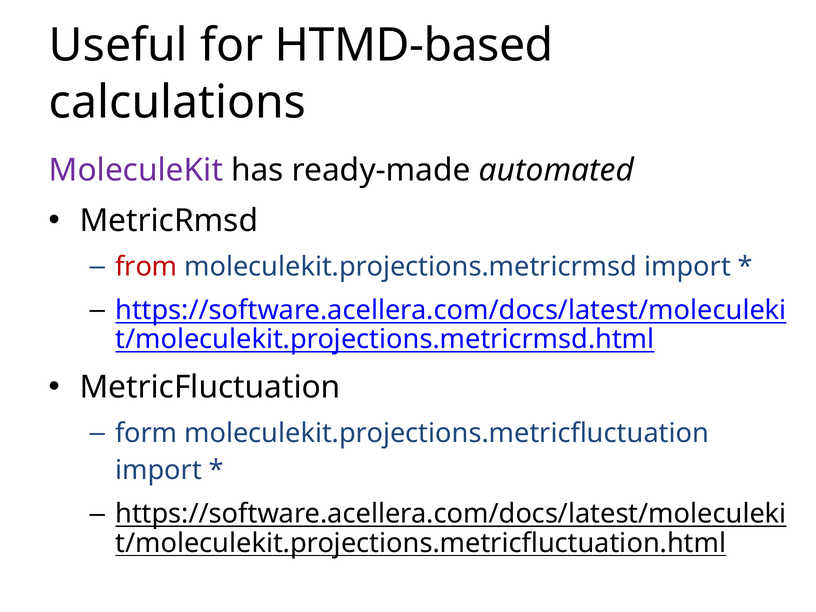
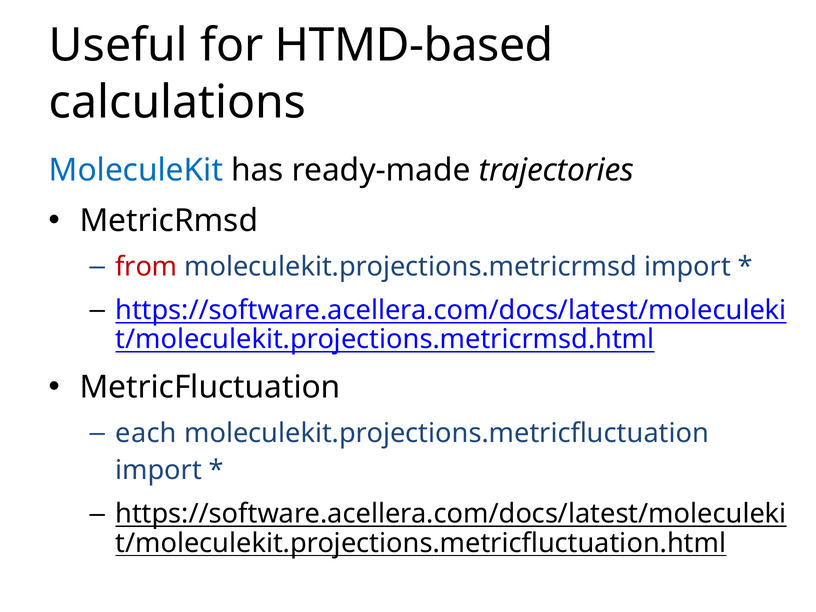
MoleculeKit colour: purple -> blue
automated: automated -> trajectories
form: form -> each
